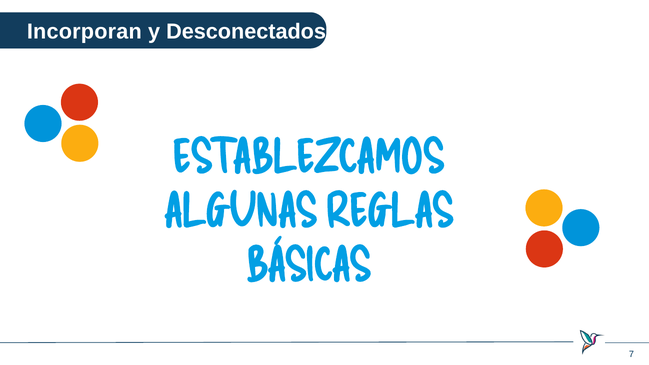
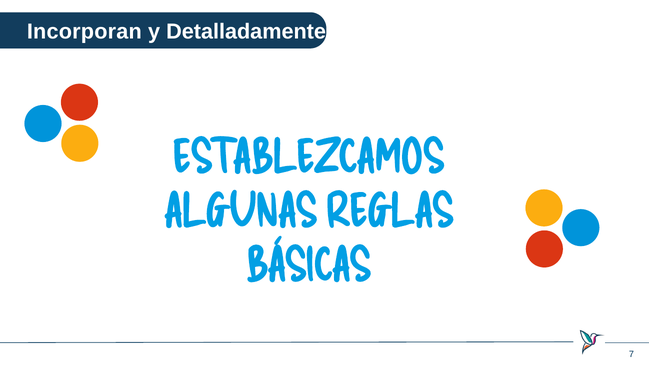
Desconectados: Desconectados -> Detalladamente
